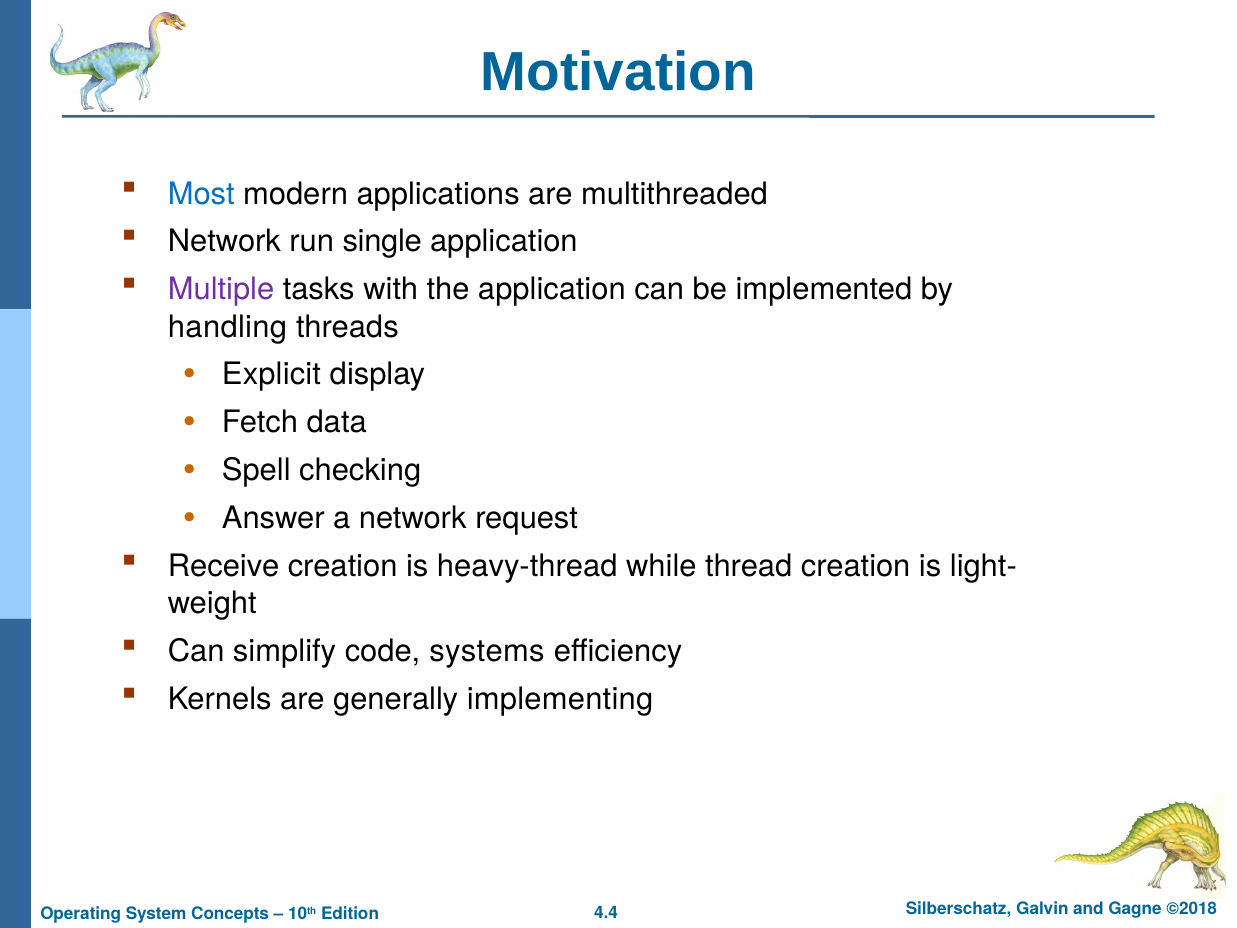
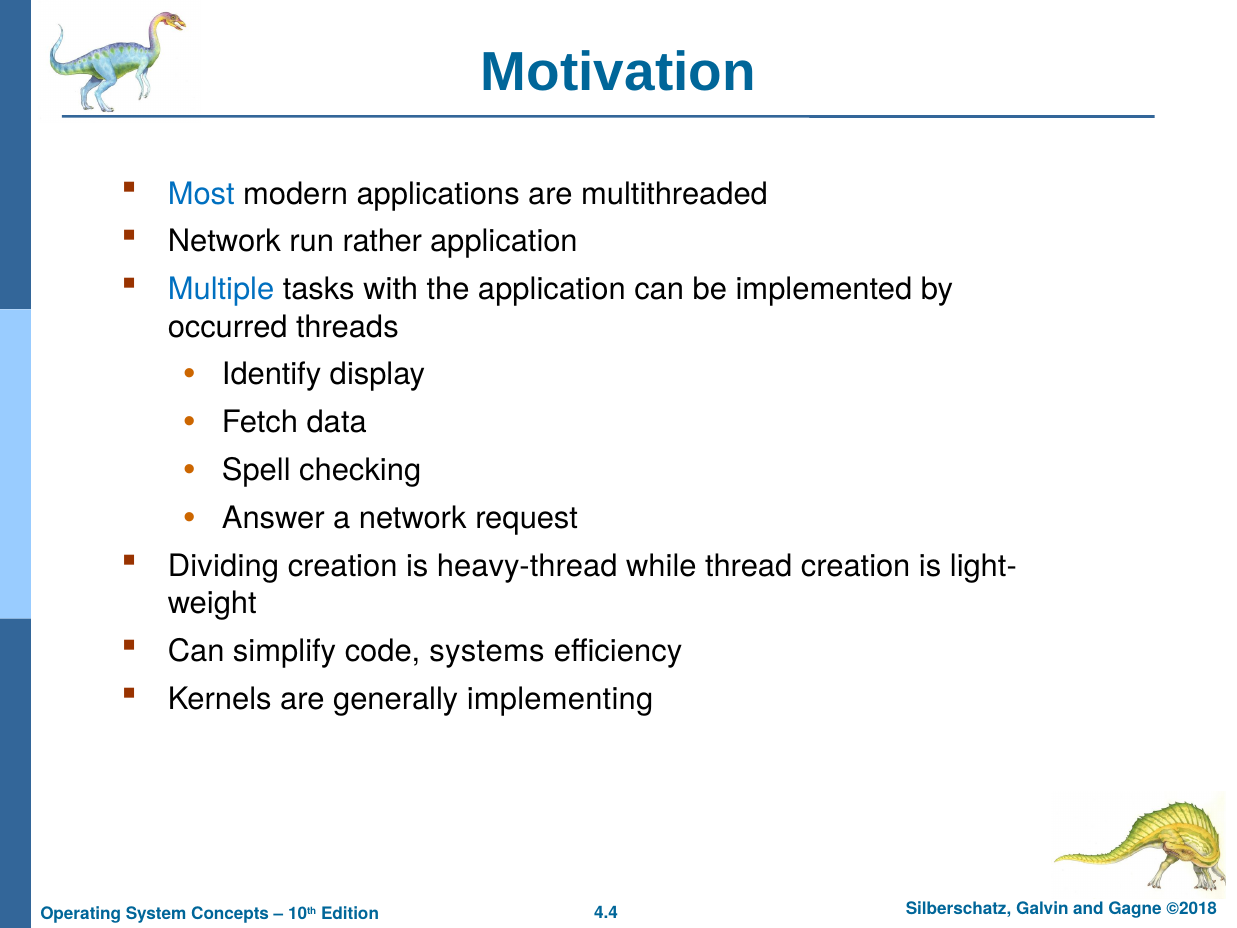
single: single -> rather
Multiple colour: purple -> blue
handling: handling -> occurred
Explicit: Explicit -> Identify
Receive: Receive -> Dividing
